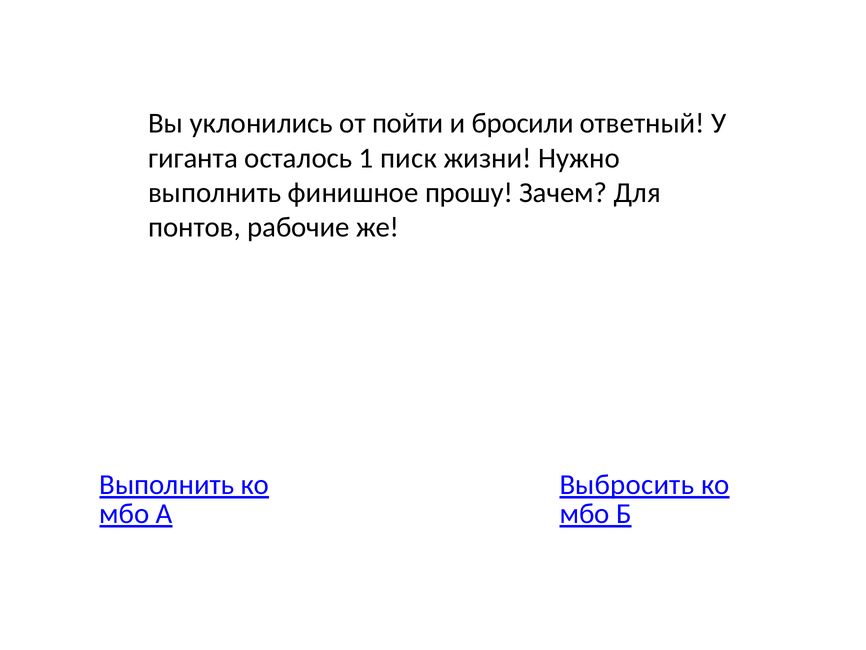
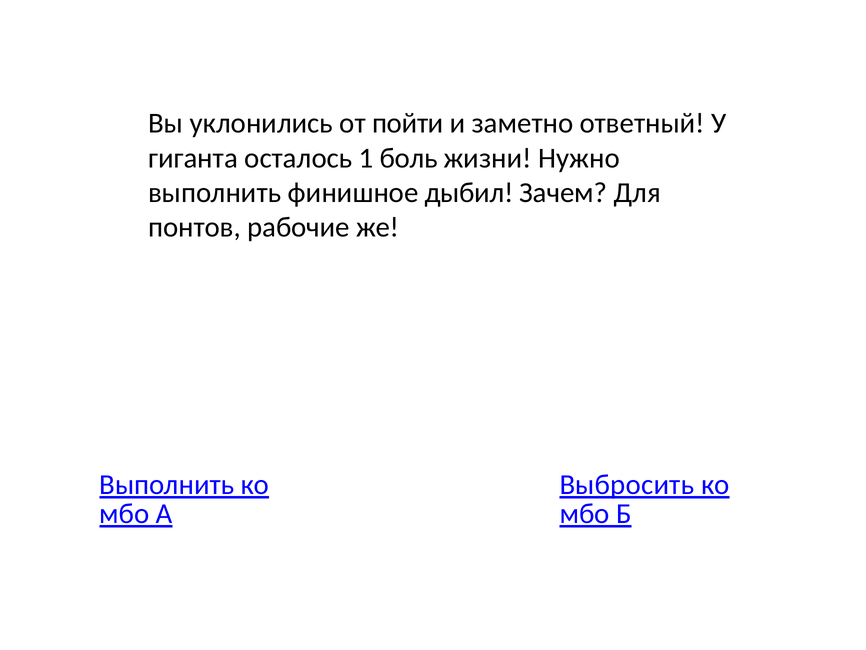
бросили: бросили -> заметно
писк: писк -> боль
прошу: прошу -> дыбил
